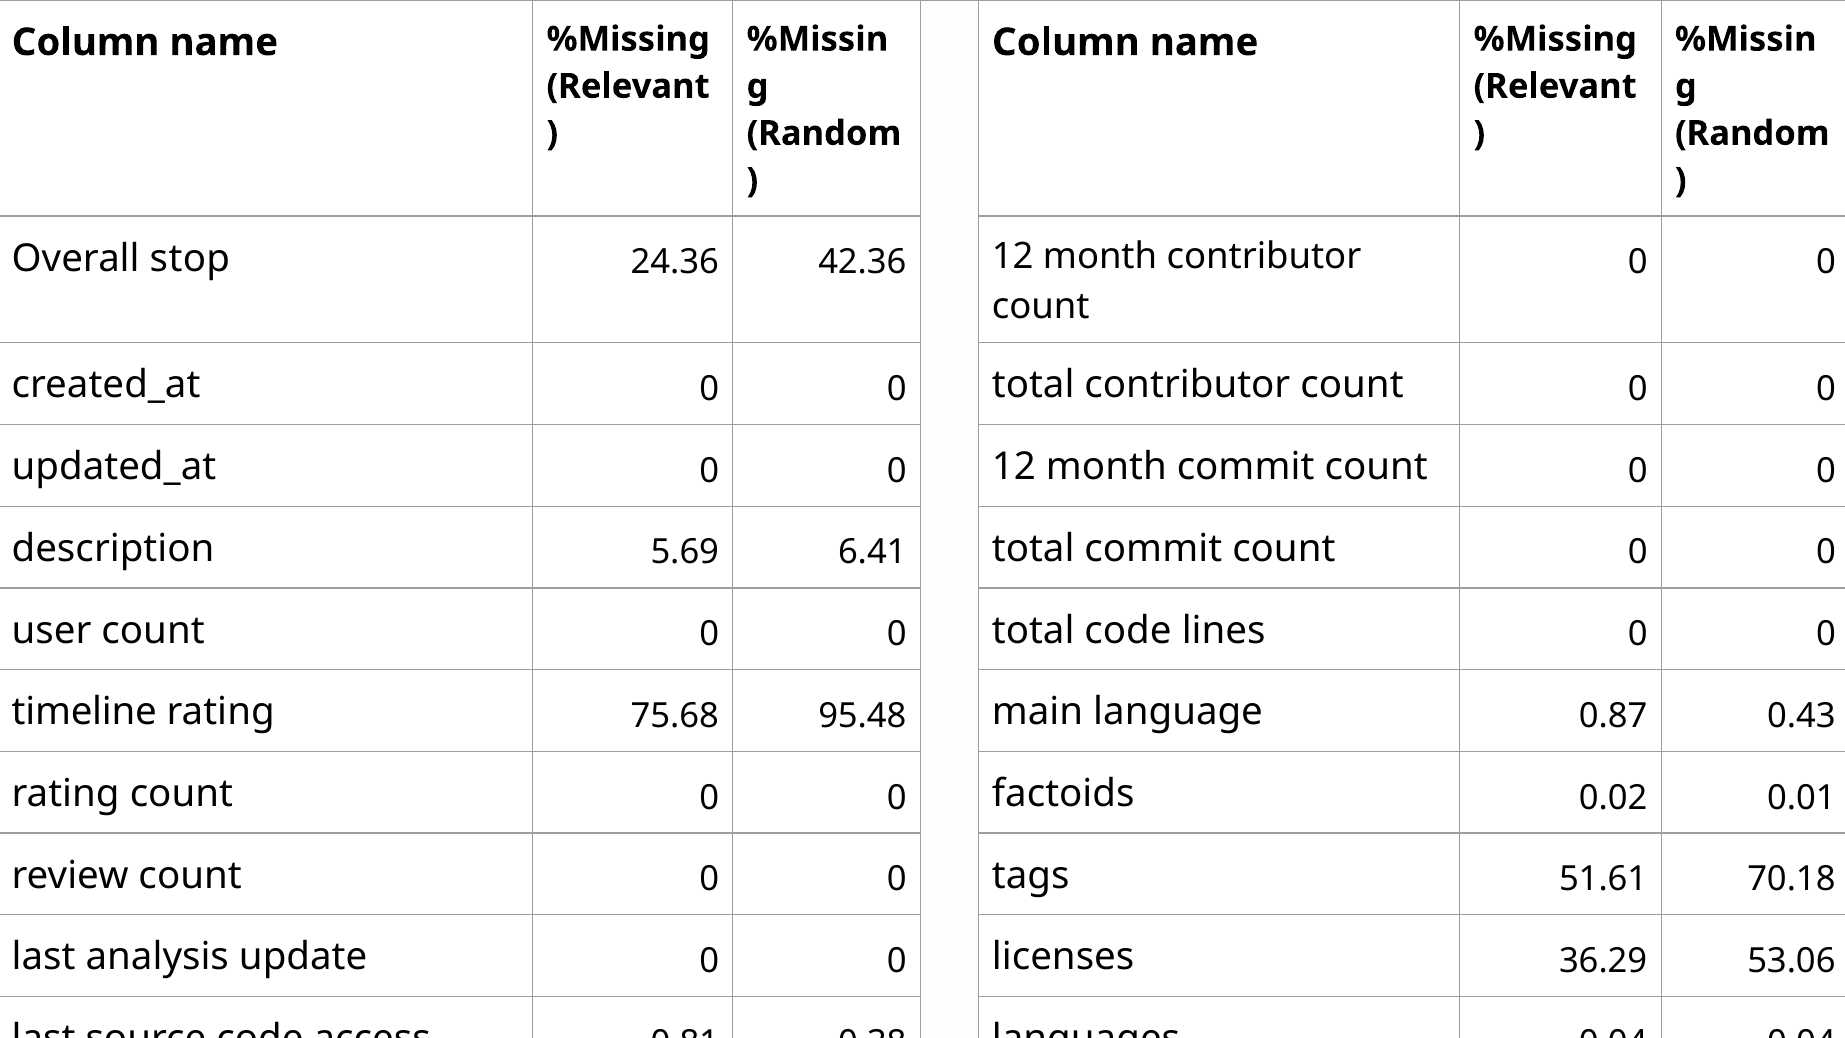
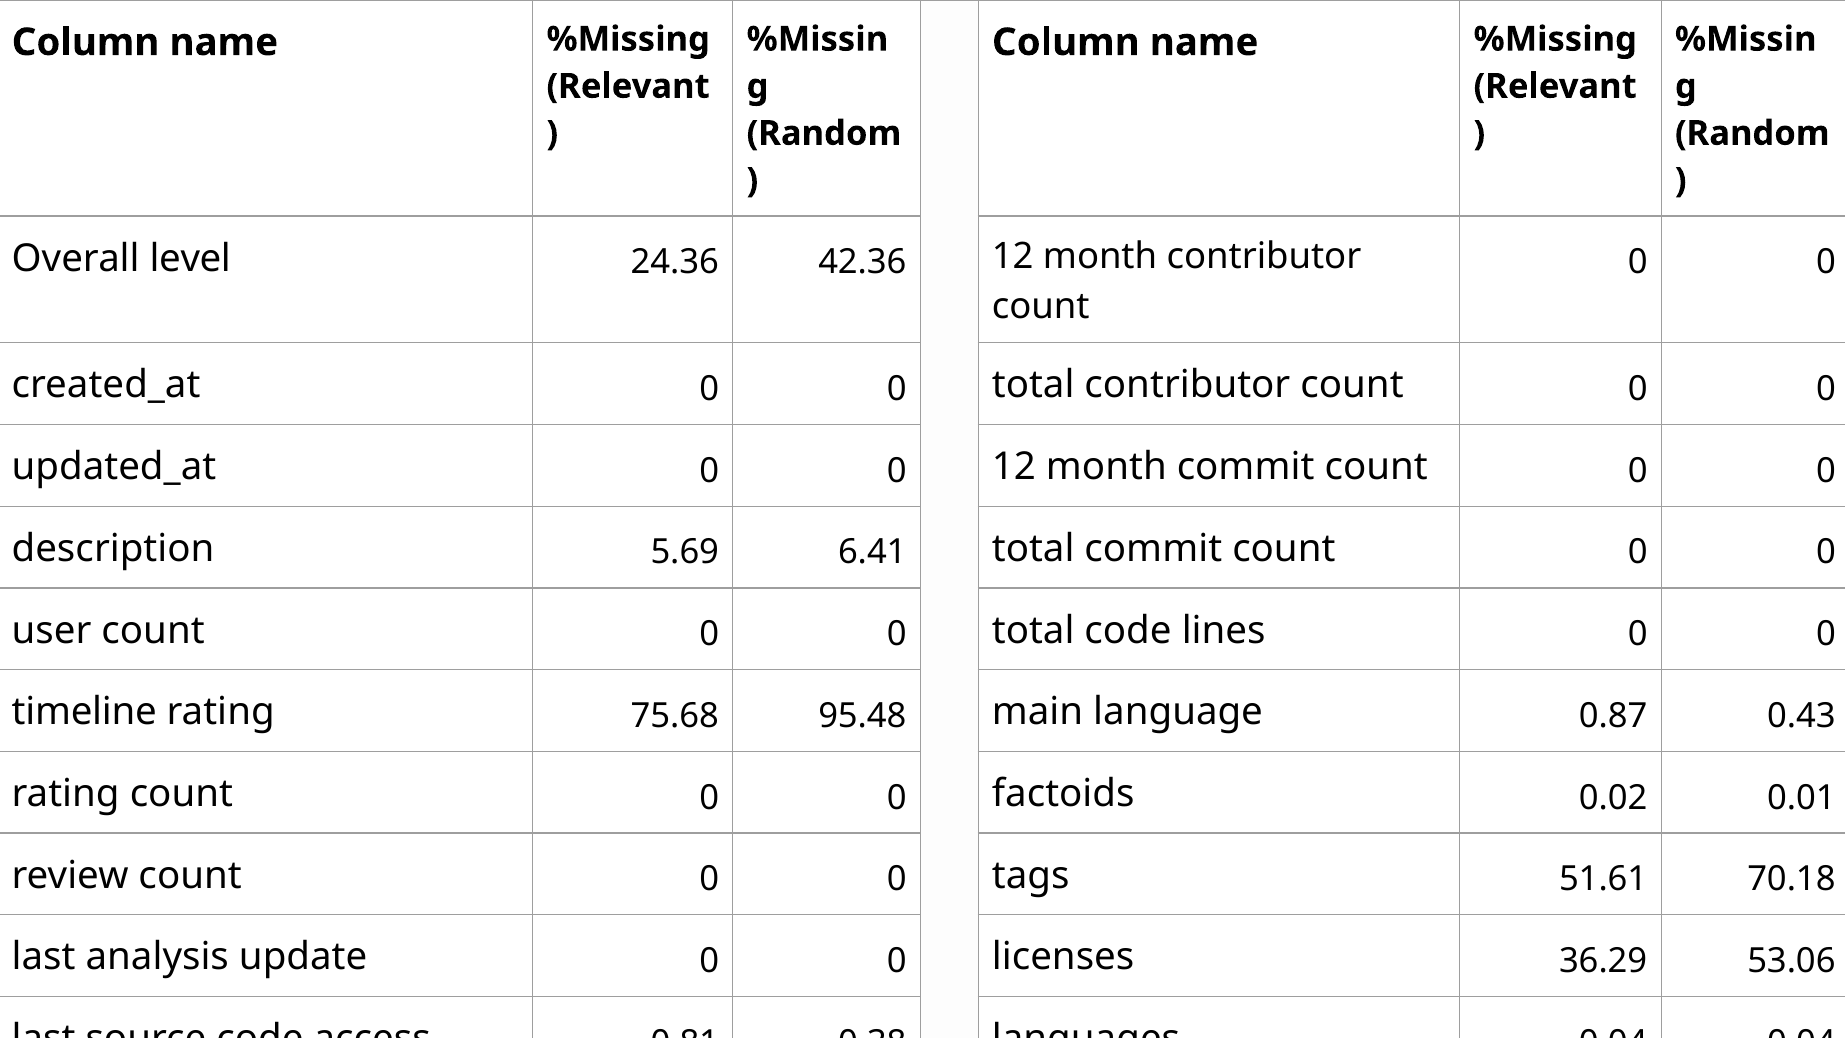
stop: stop -> level
